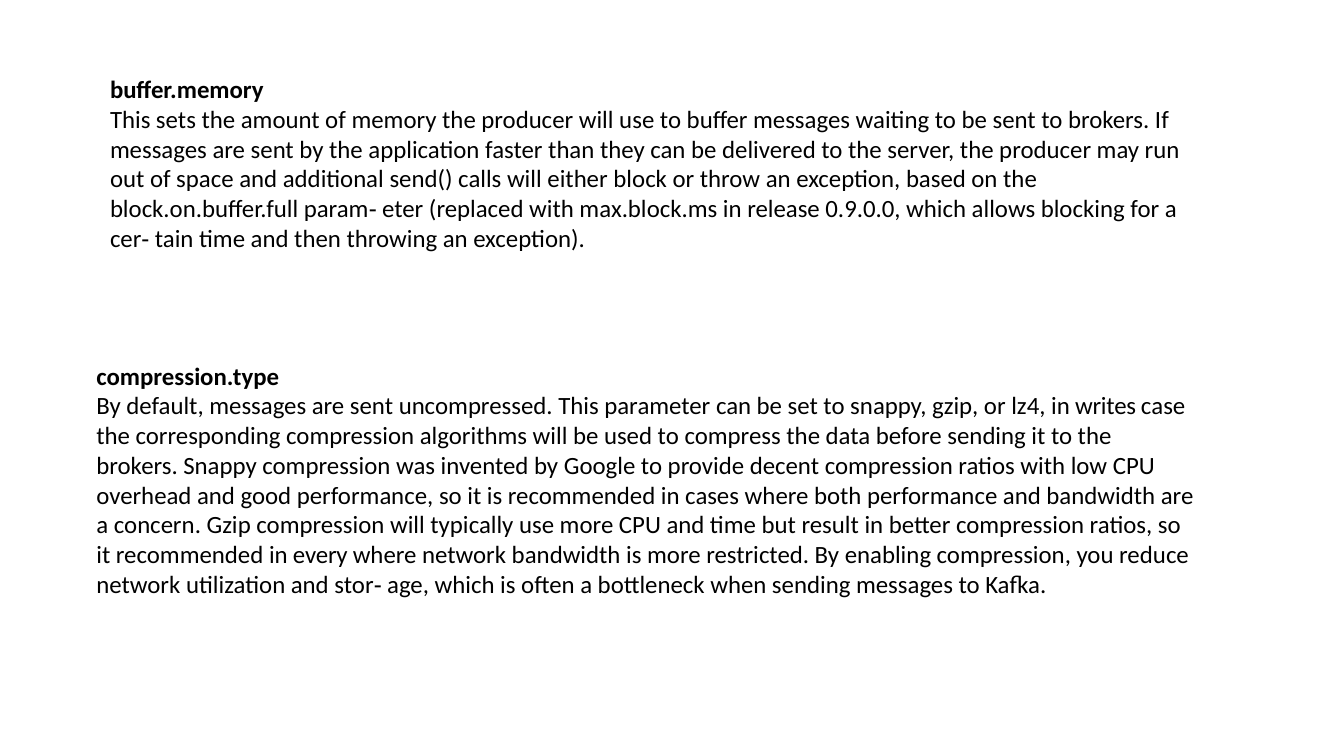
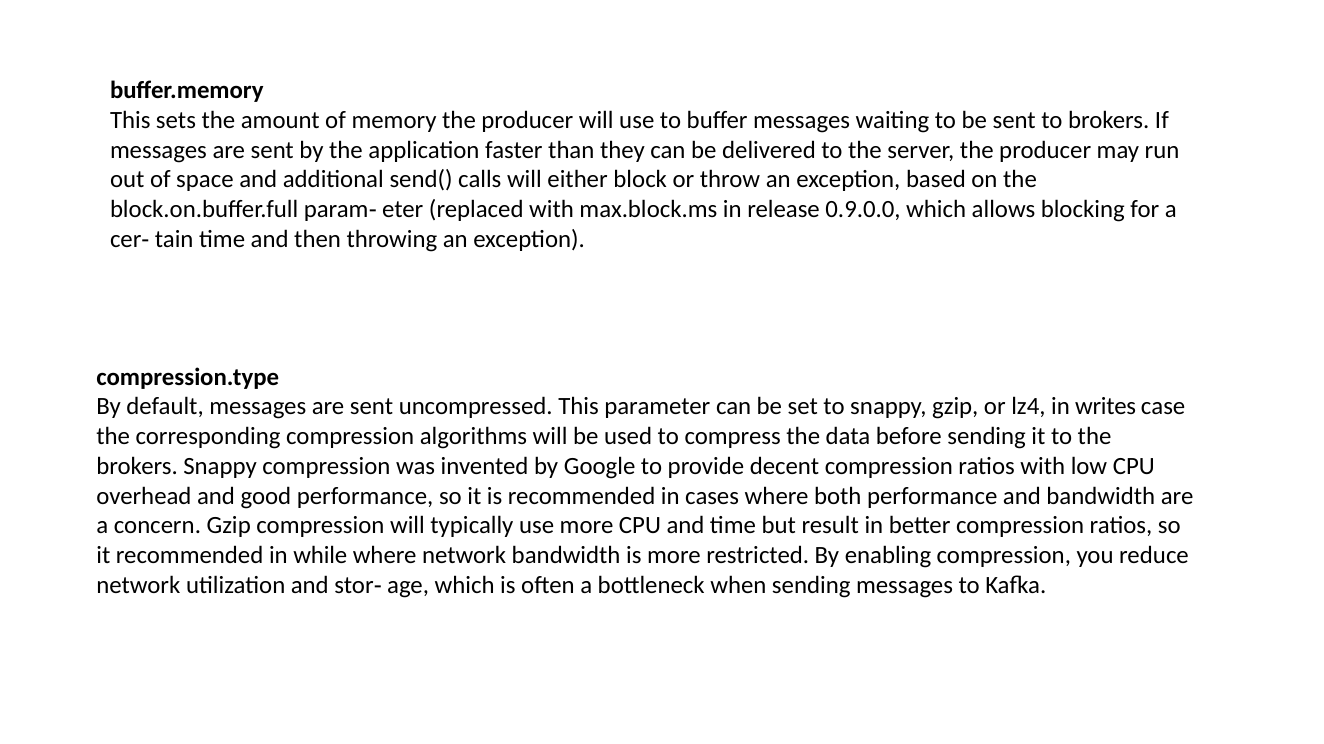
every: every -> while
